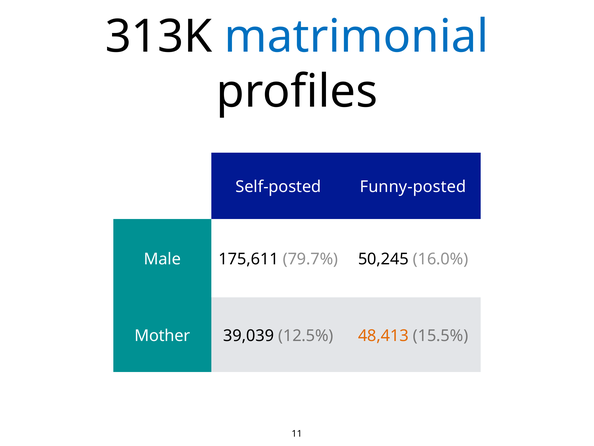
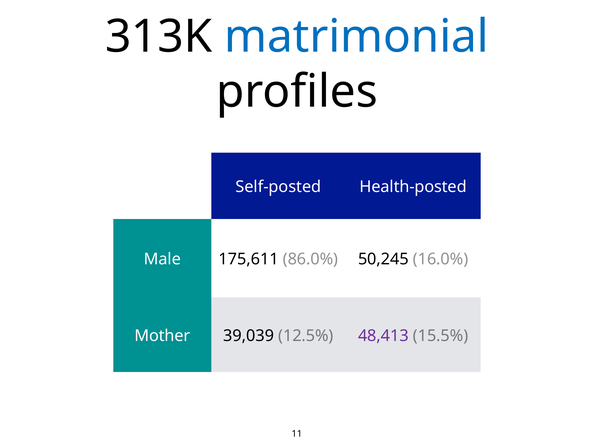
Funny-posted: Funny-posted -> Health-posted
79.7%: 79.7% -> 86.0%
48,413 colour: orange -> purple
